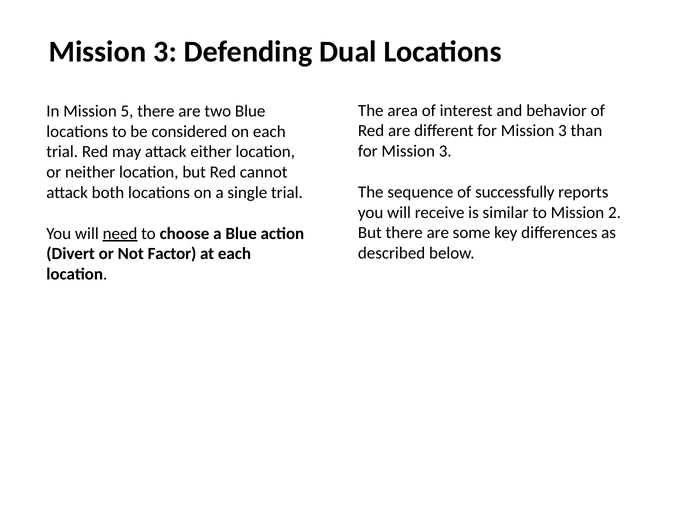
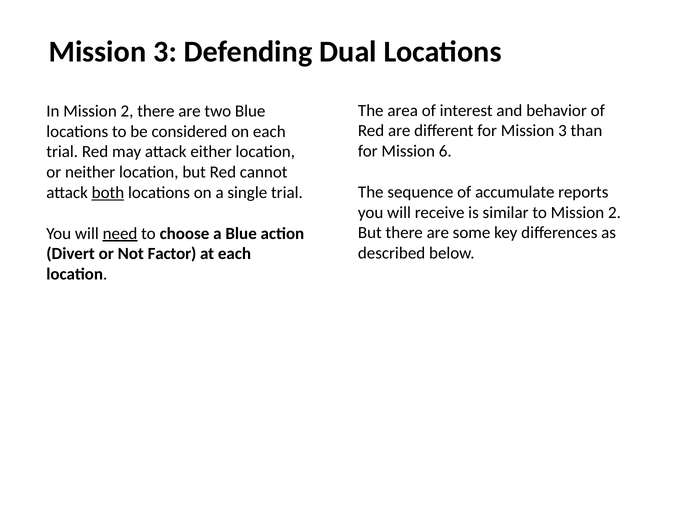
In Mission 5: 5 -> 2
3 at (445, 151): 3 -> 6
successfully: successfully -> accumulate
both underline: none -> present
